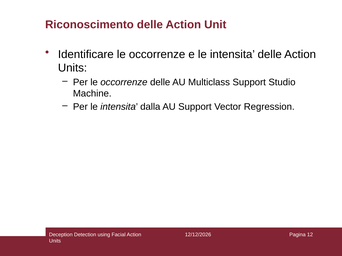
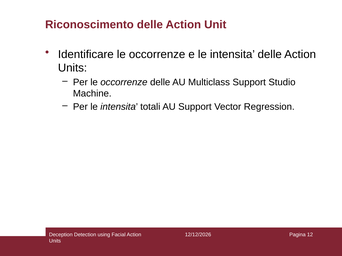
dalla: dalla -> totali
